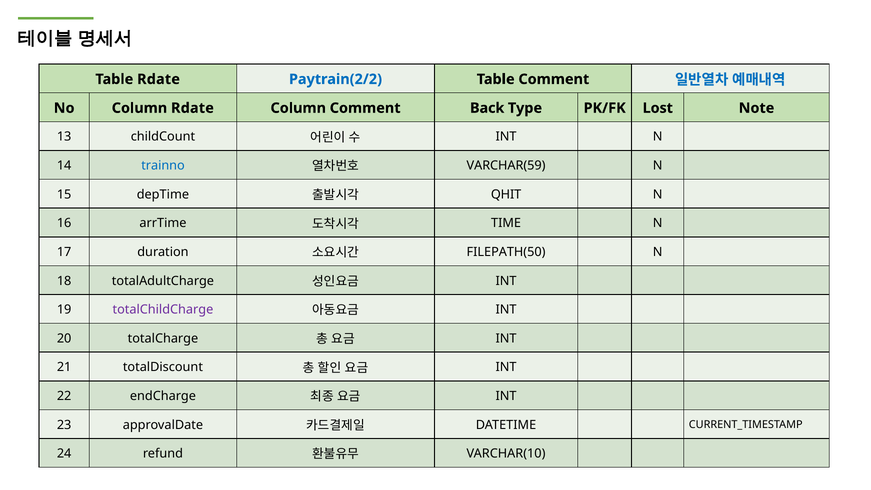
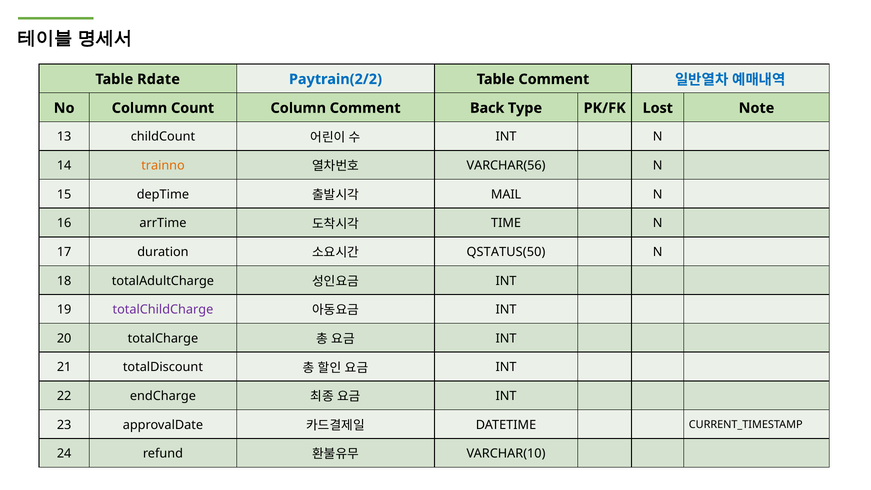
Column Rdate: Rdate -> Count
trainno colour: blue -> orange
VARCHAR(59: VARCHAR(59 -> VARCHAR(56
QHIT: QHIT -> MAIL
FILEPATH(50: FILEPATH(50 -> QSTATUS(50
